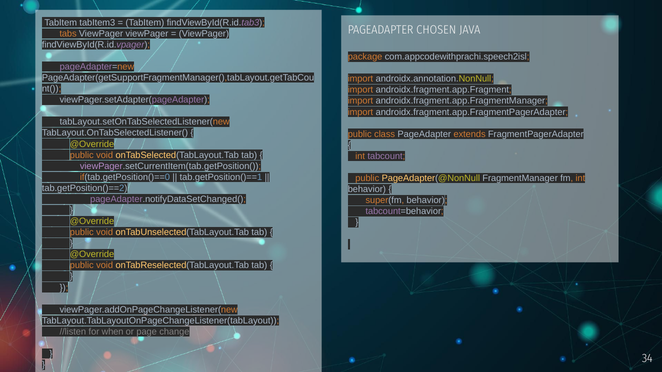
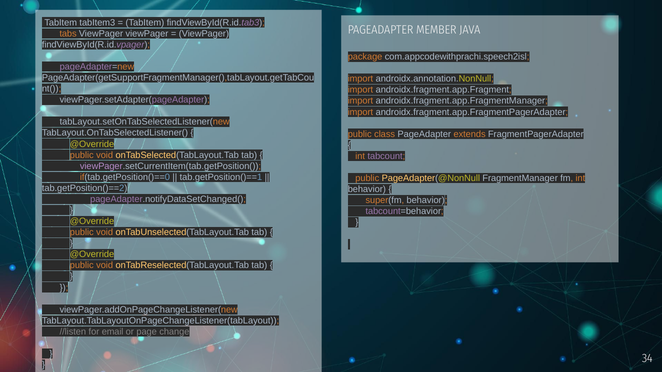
CHOSEN: CHOSEN -> MEMBER
when: when -> email
